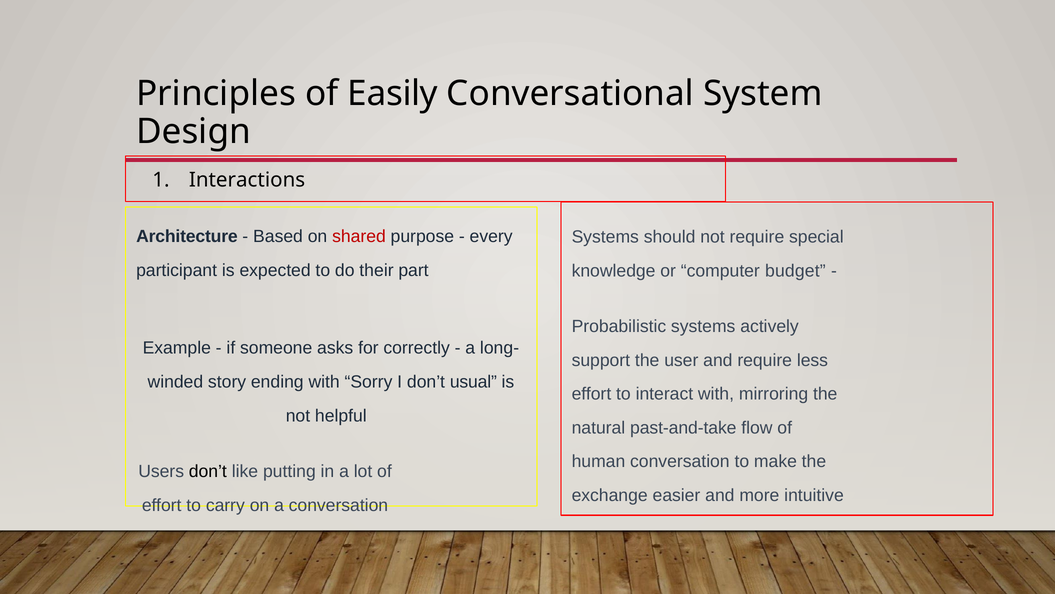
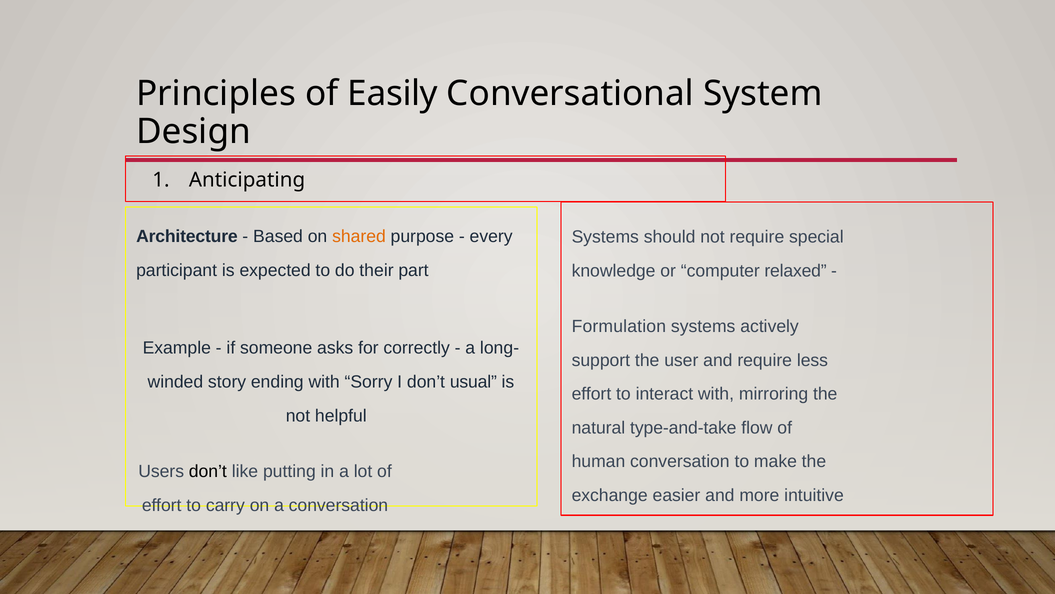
Interactions: Interactions -> Anticipating
shared colour: red -> orange
budget: budget -> relaxed
Probabilistic: Probabilistic -> Formulation
past-and-take: past-and-take -> type-and-take
